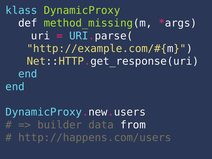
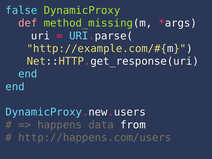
klass: klass -> false
def colour: white -> pink
builder: builder -> happens
